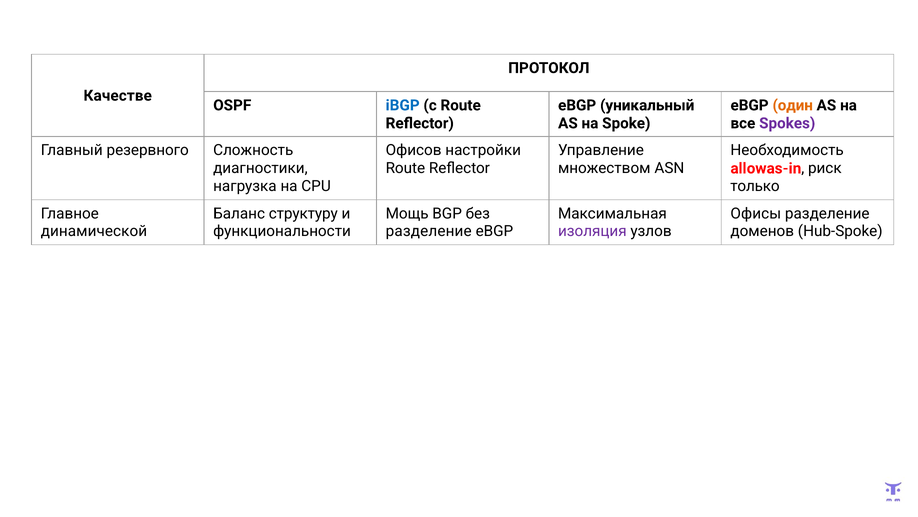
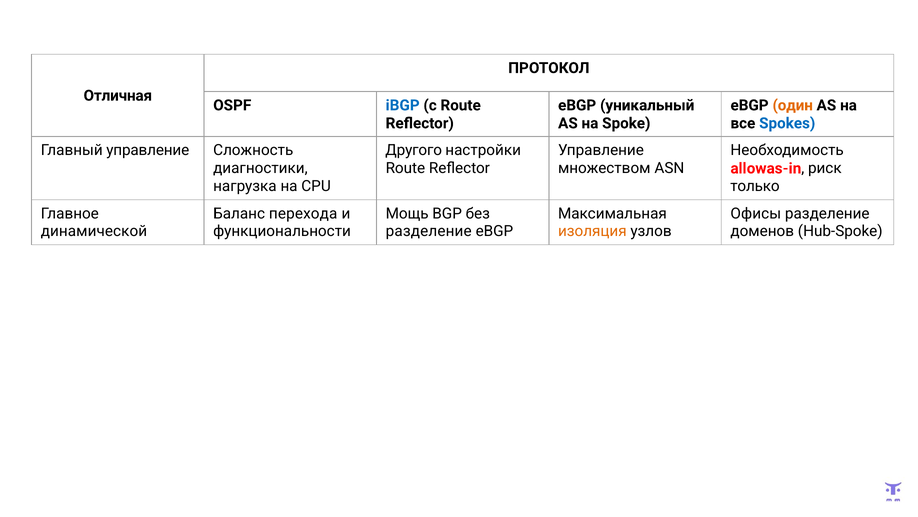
Качестве: Качестве -> Отличная
Spokes colour: purple -> blue
Главный резервного: резервного -> управление
Офисов: Офисов -> Другого
структуру: структуру -> перехода
изоляция colour: purple -> orange
